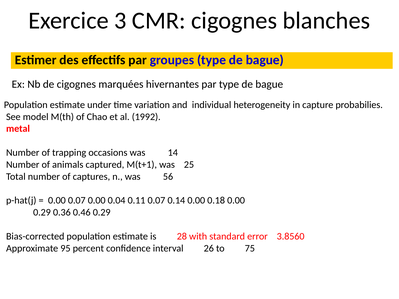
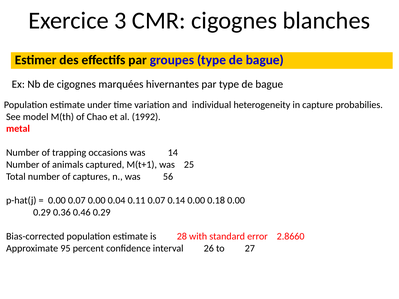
3.8560: 3.8560 -> 2.8660
75: 75 -> 27
